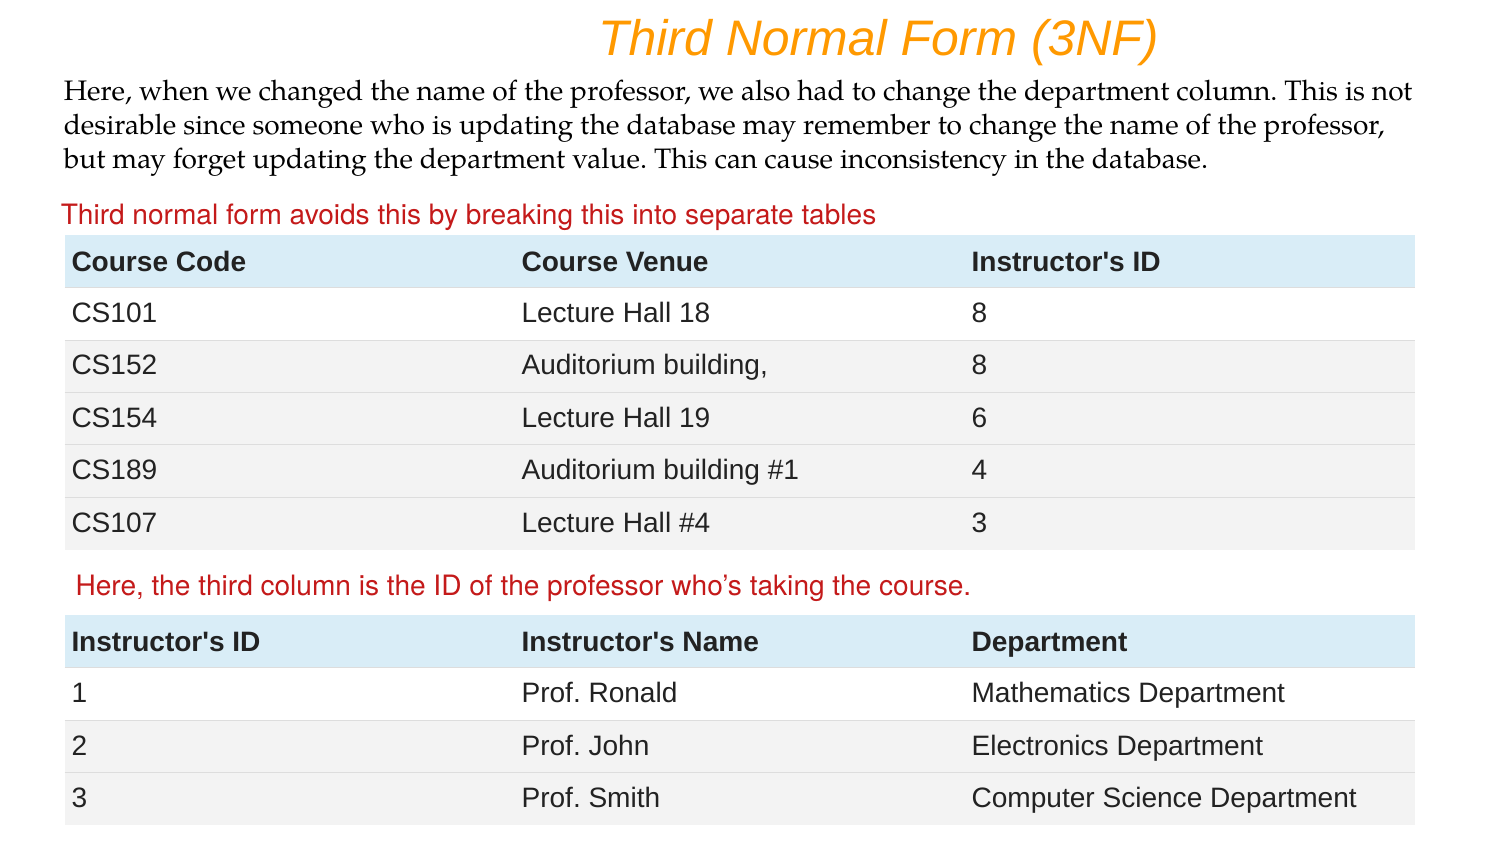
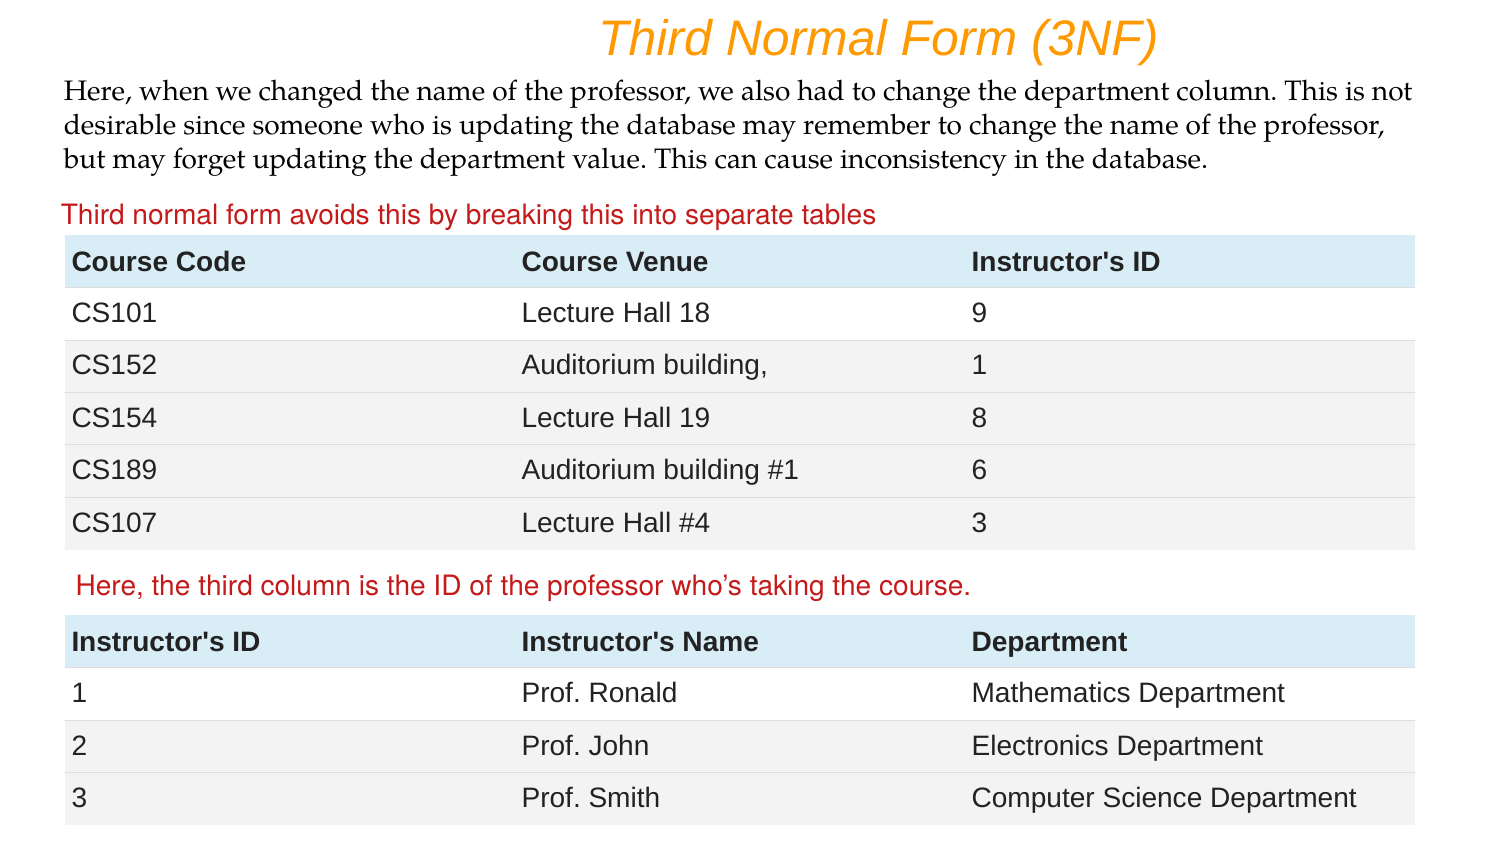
18 8: 8 -> 9
building 8: 8 -> 1
6: 6 -> 8
4: 4 -> 6
